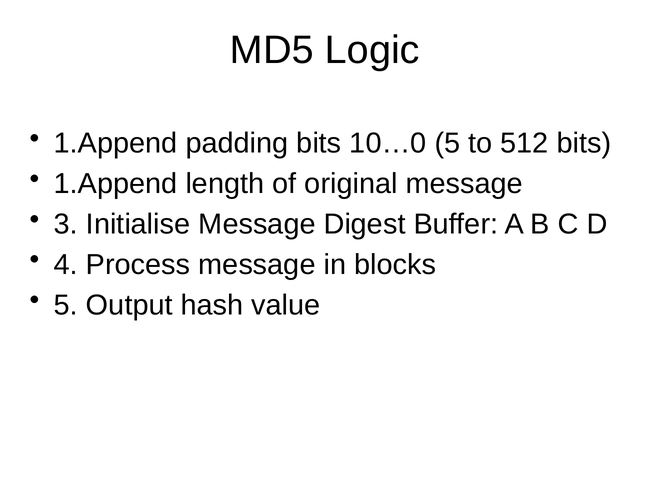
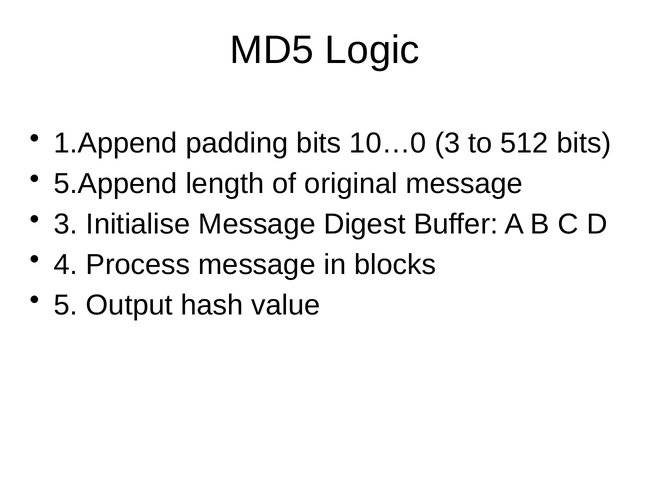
10…0 5: 5 -> 3
1.Append at (116, 184): 1.Append -> 5.Append
